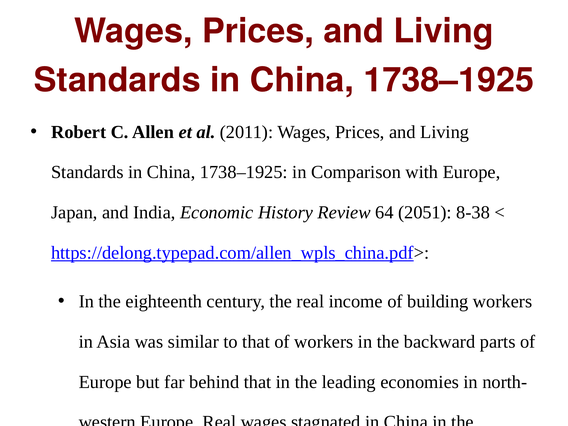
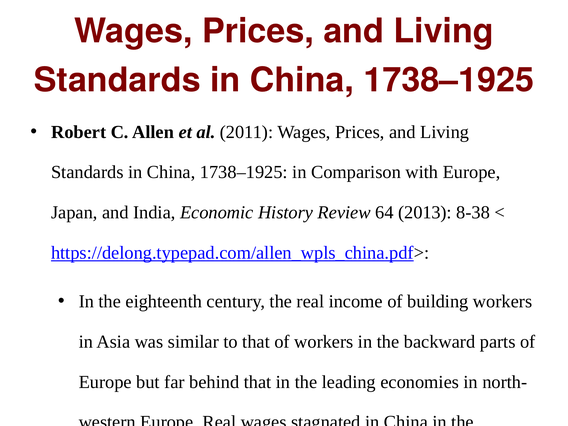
2051: 2051 -> 2013
